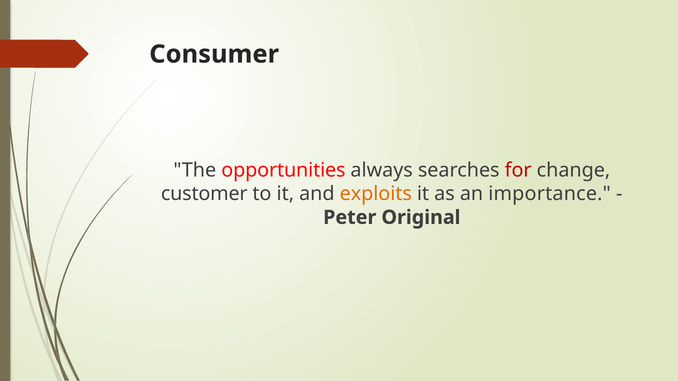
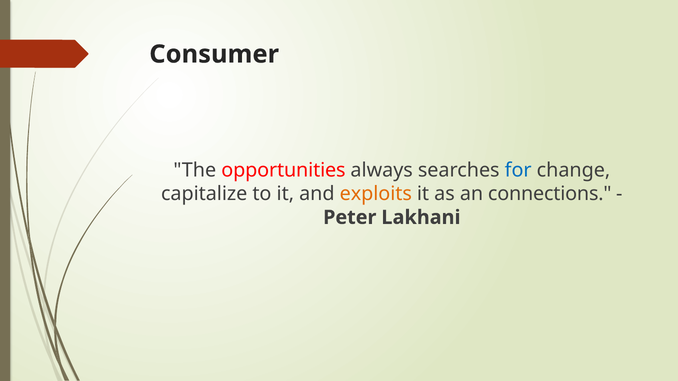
for colour: red -> blue
customer: customer -> capitalize
importance: importance -> connections
Original: Original -> Lakhani
